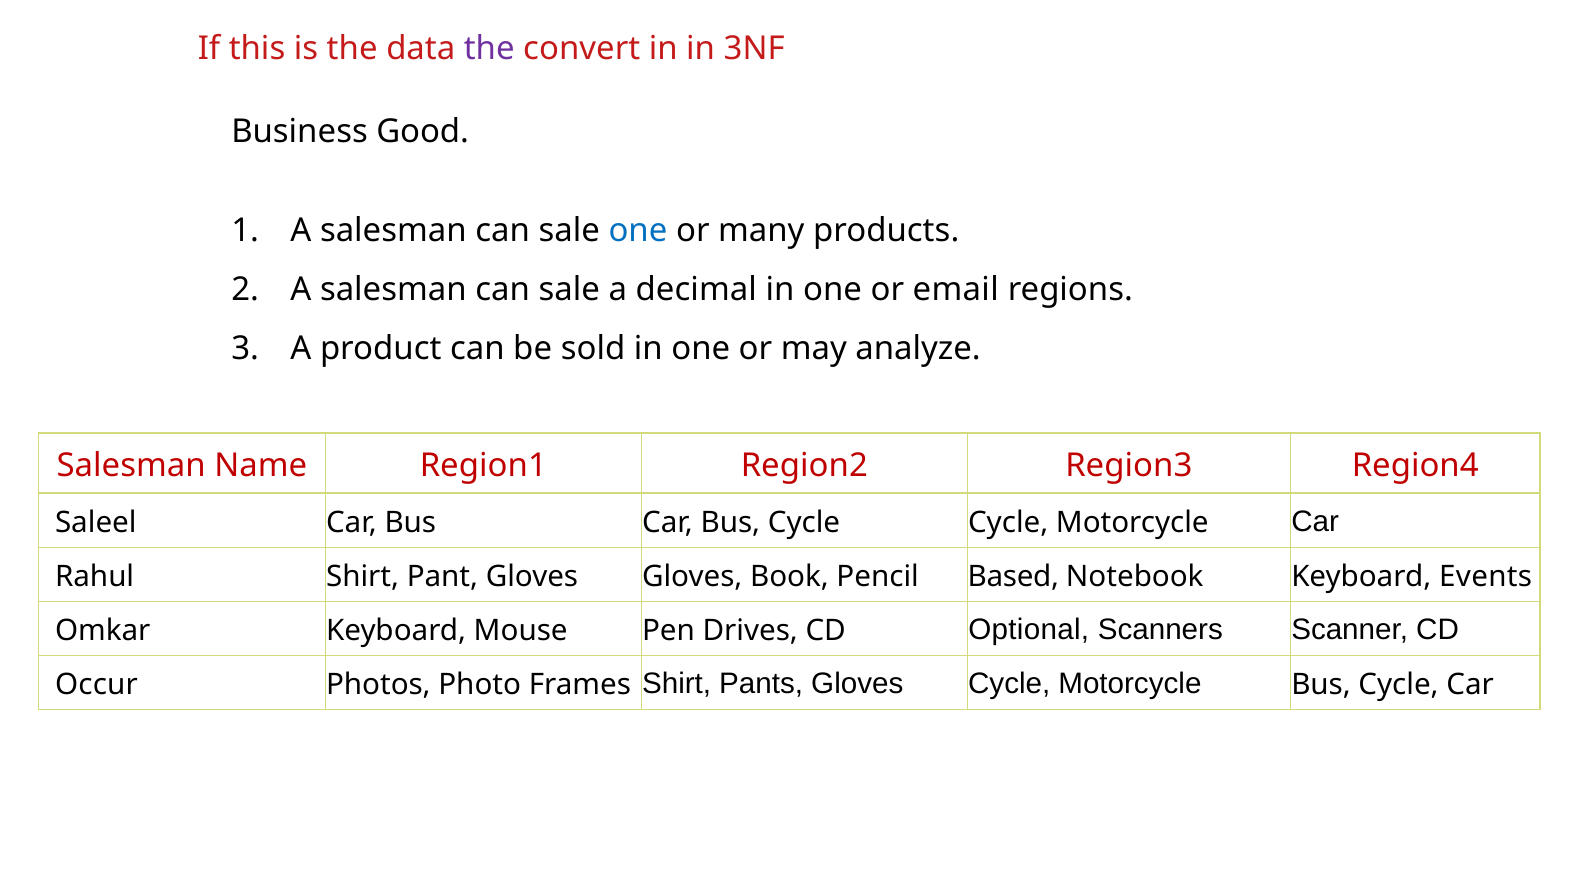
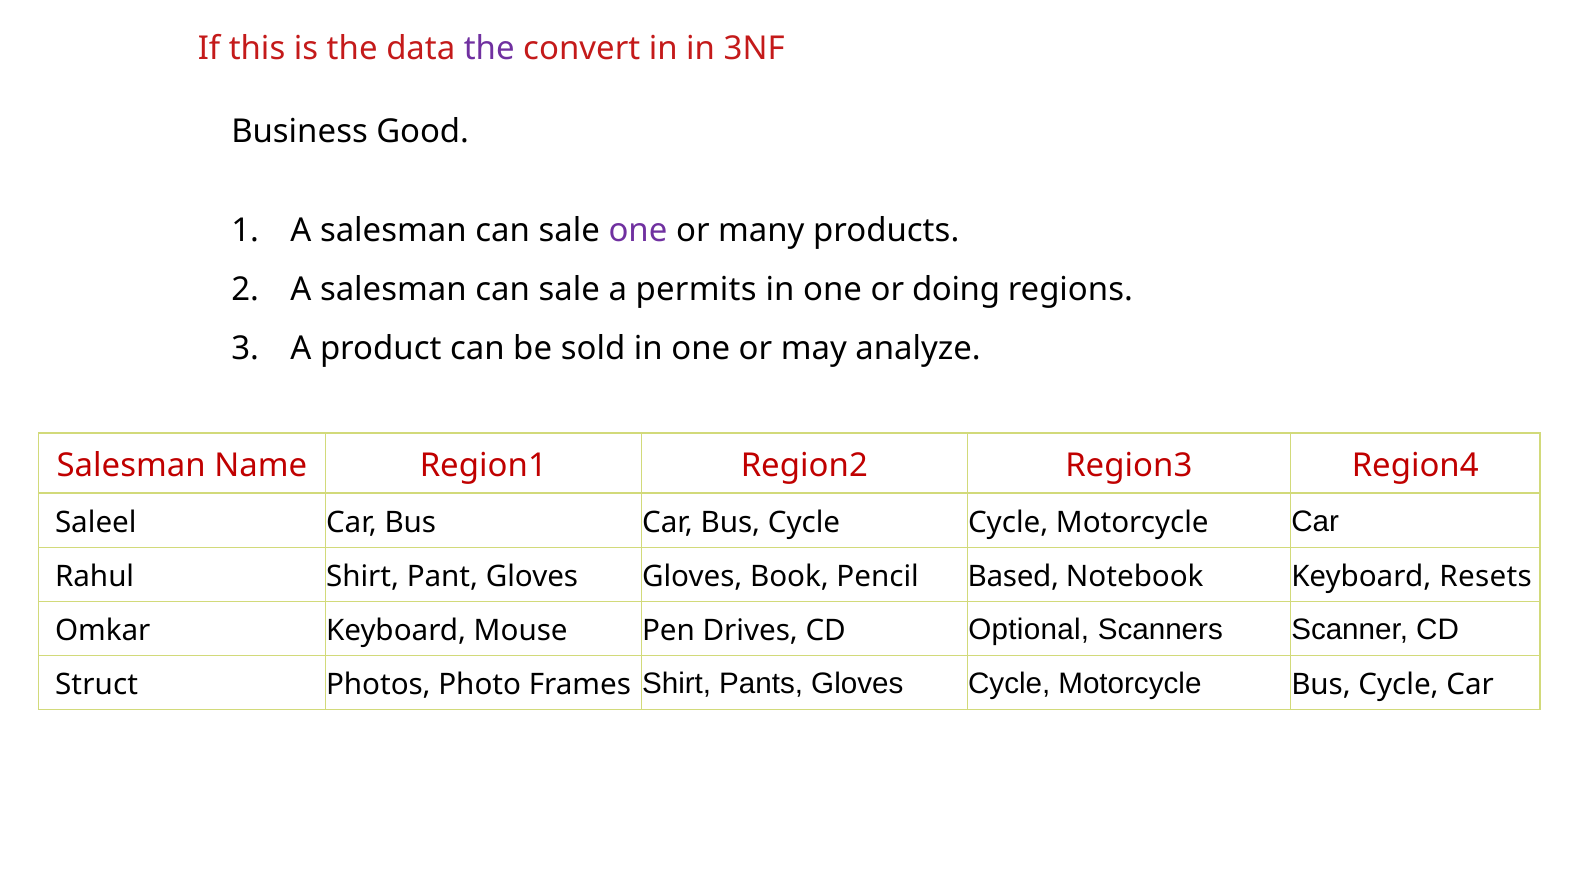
one at (638, 231) colour: blue -> purple
decimal: decimal -> permits
email: email -> doing
Events: Events -> Resets
Occur: Occur -> Struct
